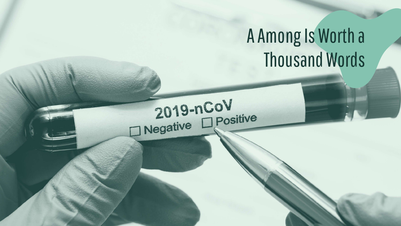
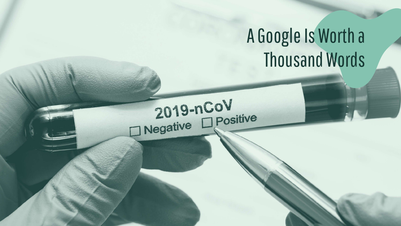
Among: Among -> Google
